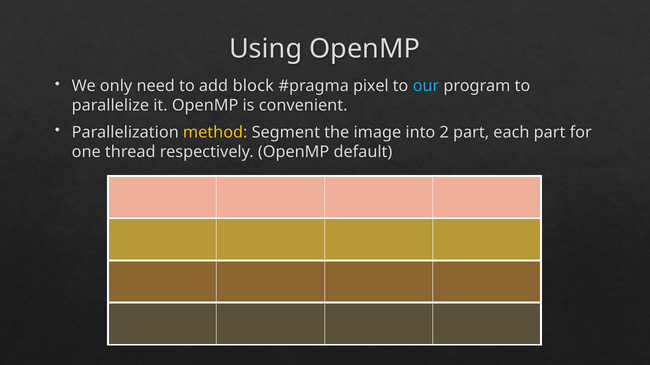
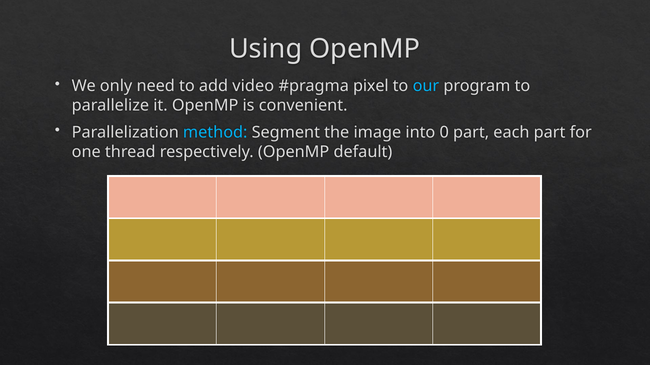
block: block -> video
method colour: yellow -> light blue
2: 2 -> 0
